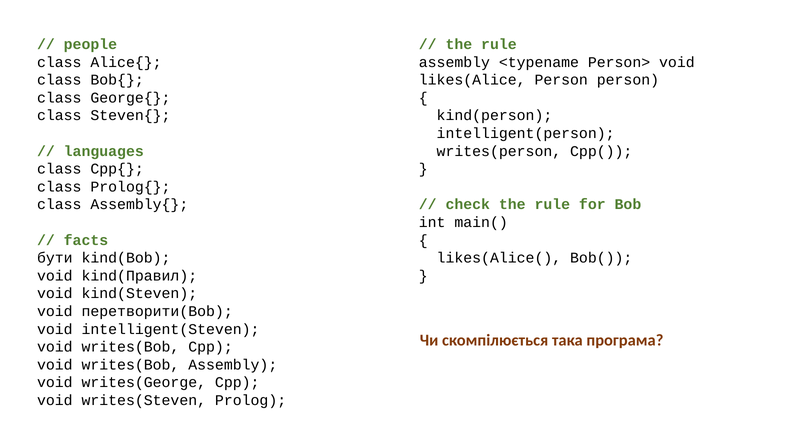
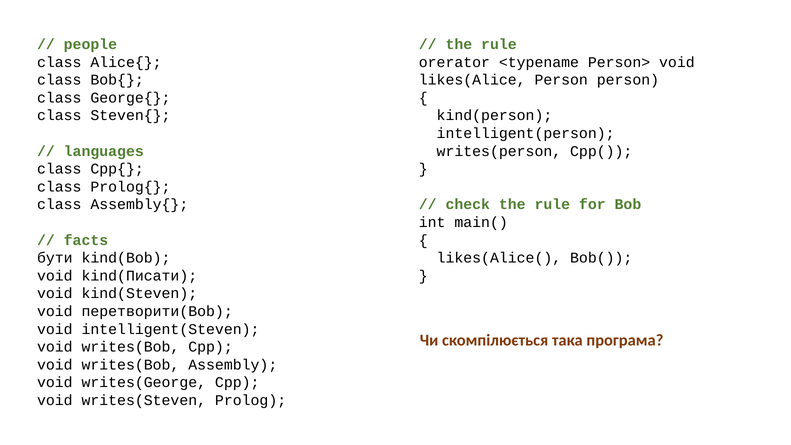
assembly at (454, 62): assembly -> orerator
kind(Правил: kind(Правил -> kind(Писати
